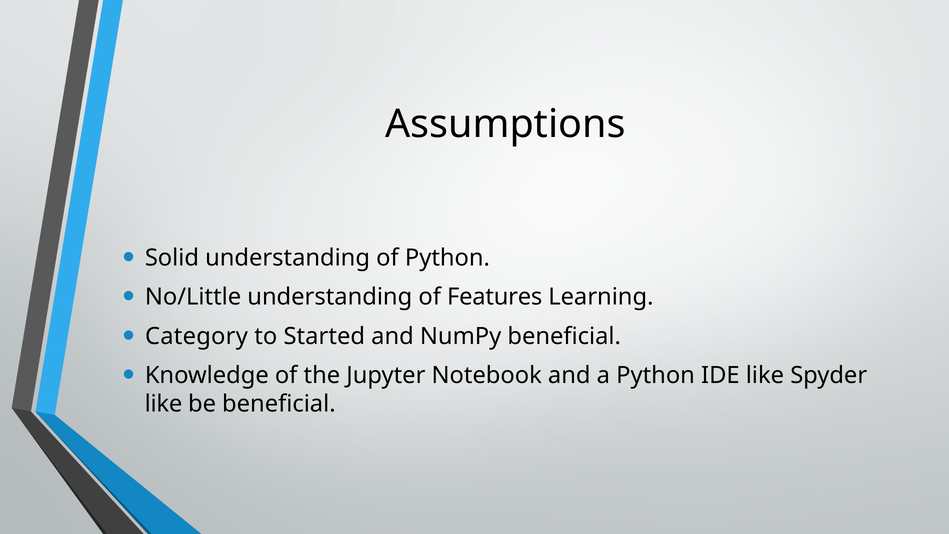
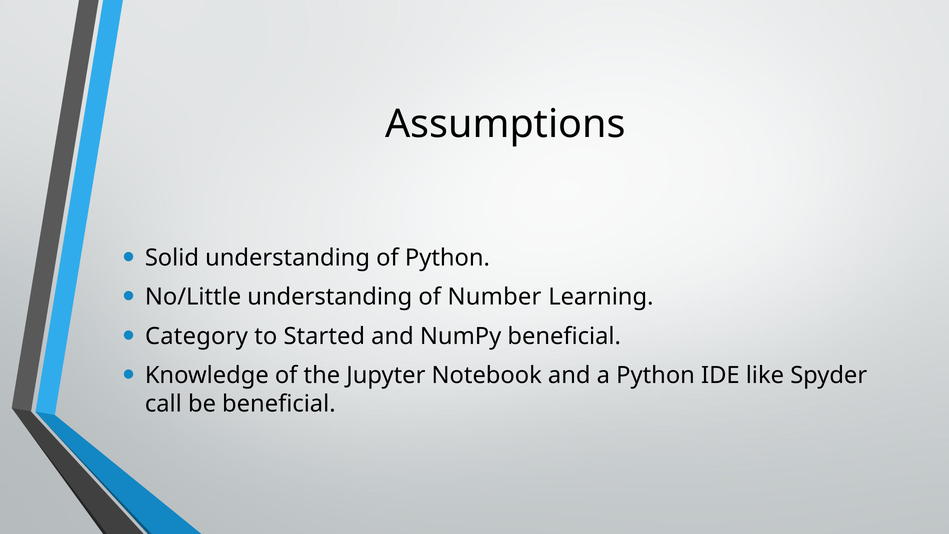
Features: Features -> Number
like at (163, 404): like -> call
